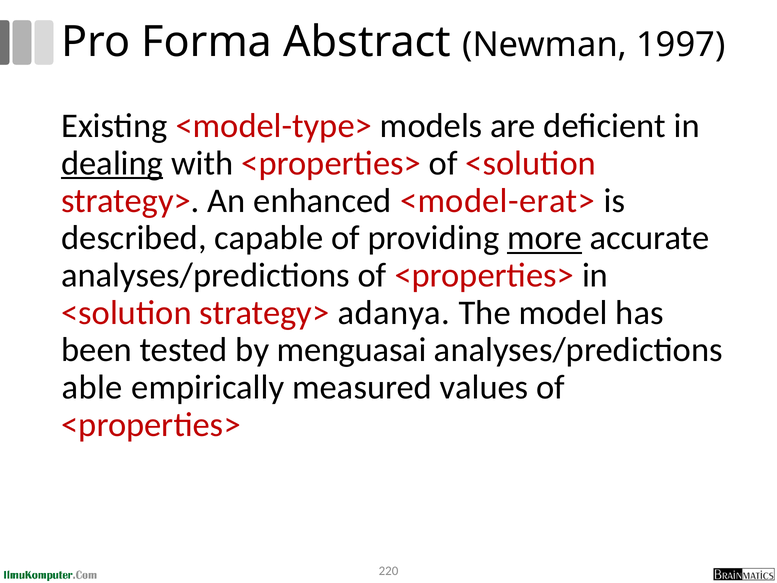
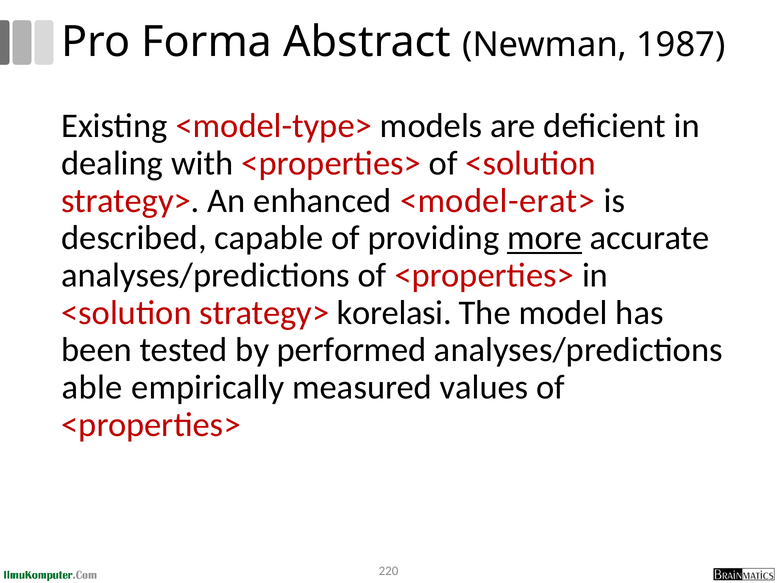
1997: 1997 -> 1987
dealing underline: present -> none
adanya: adanya -> korelasi
menguasai: menguasai -> performed
